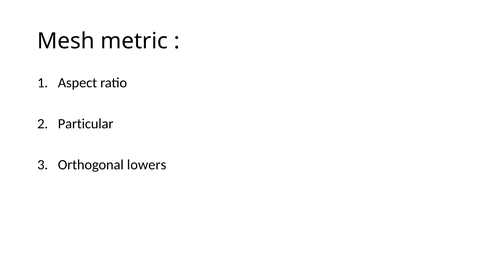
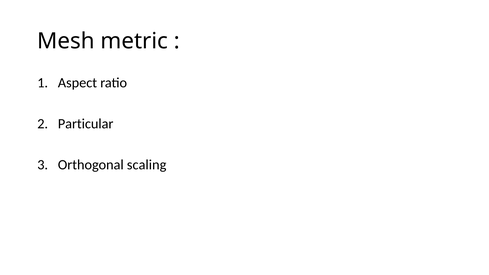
lowers: lowers -> scaling
